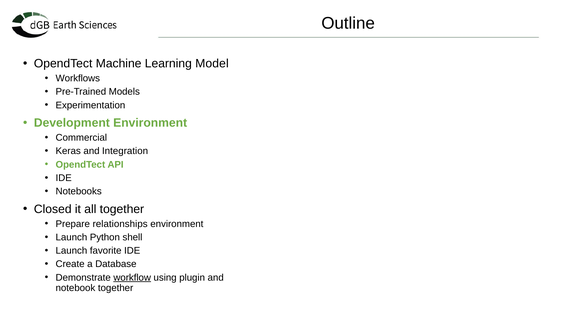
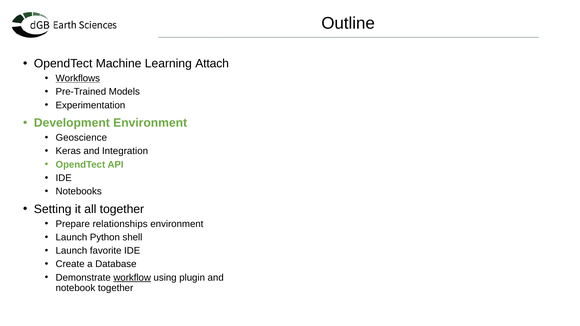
Model: Model -> Attach
Workflows underline: none -> present
Commercial: Commercial -> Geoscience
Closed: Closed -> Setting
